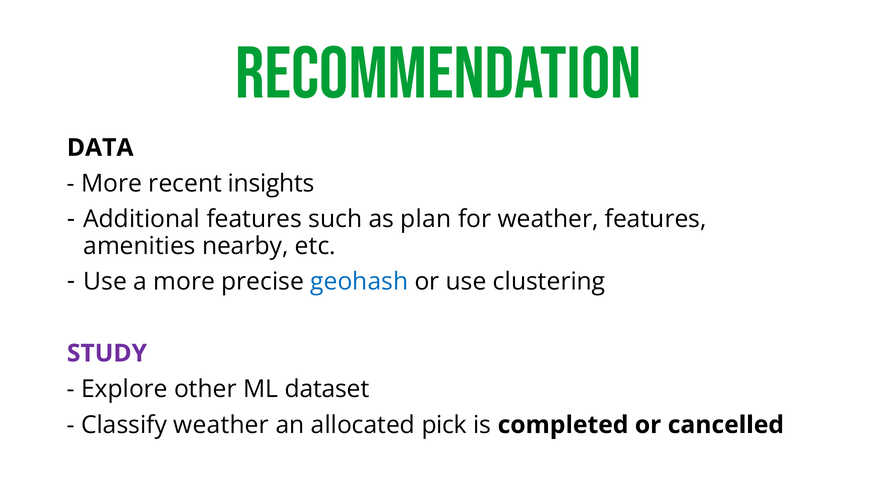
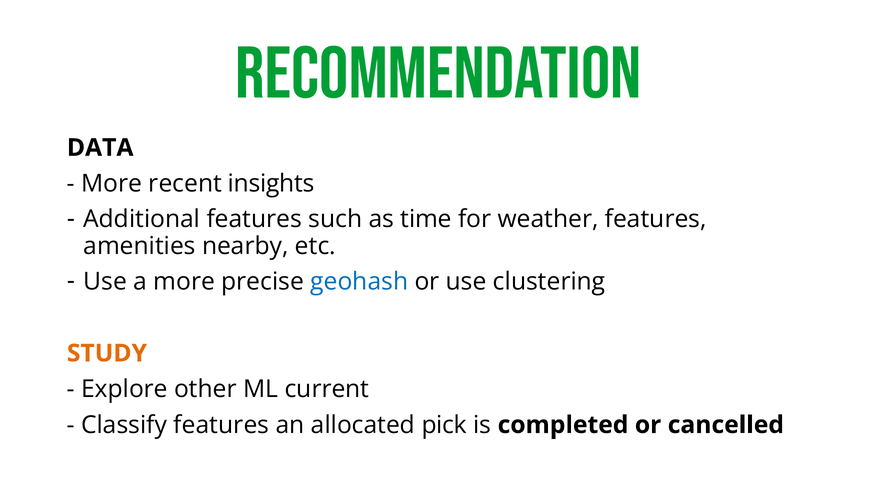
plan: plan -> time
STUDY colour: purple -> orange
dataset: dataset -> current
Classify weather: weather -> features
